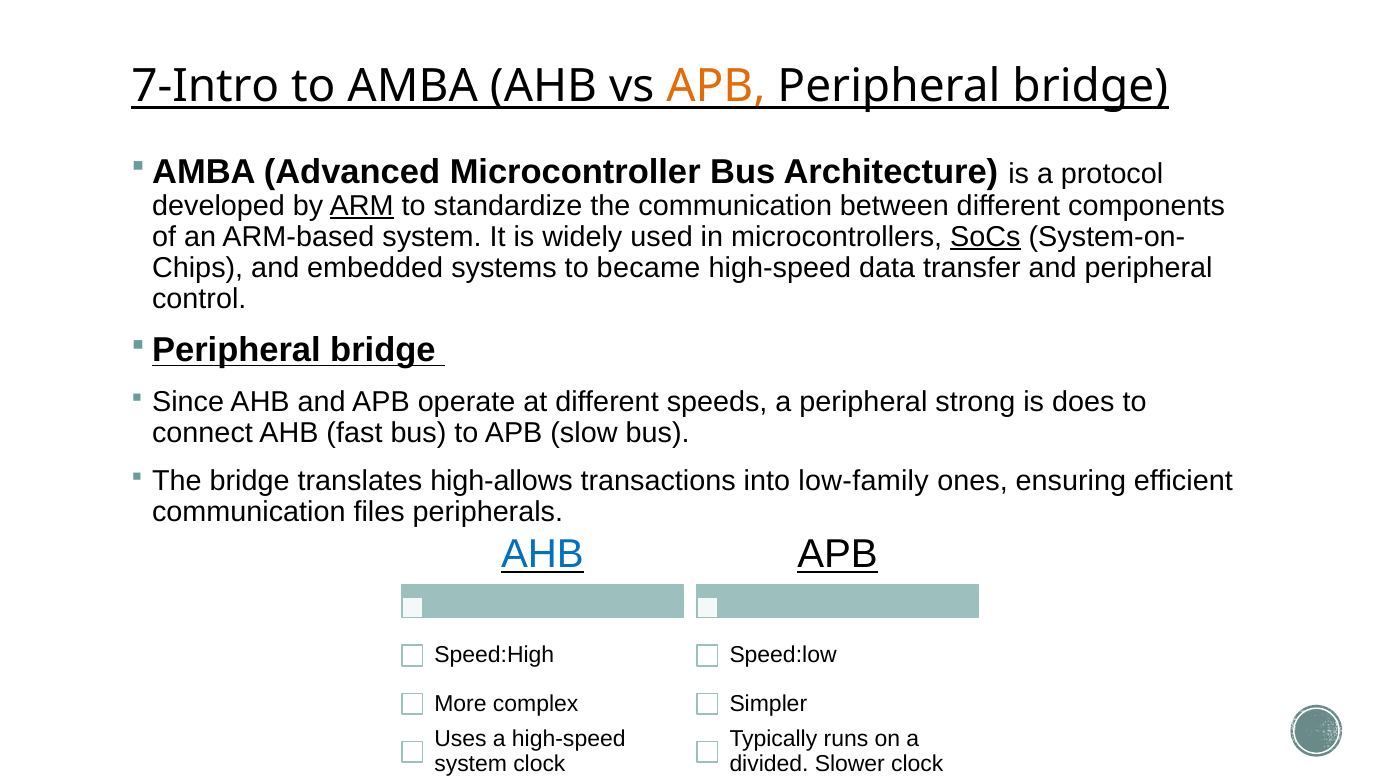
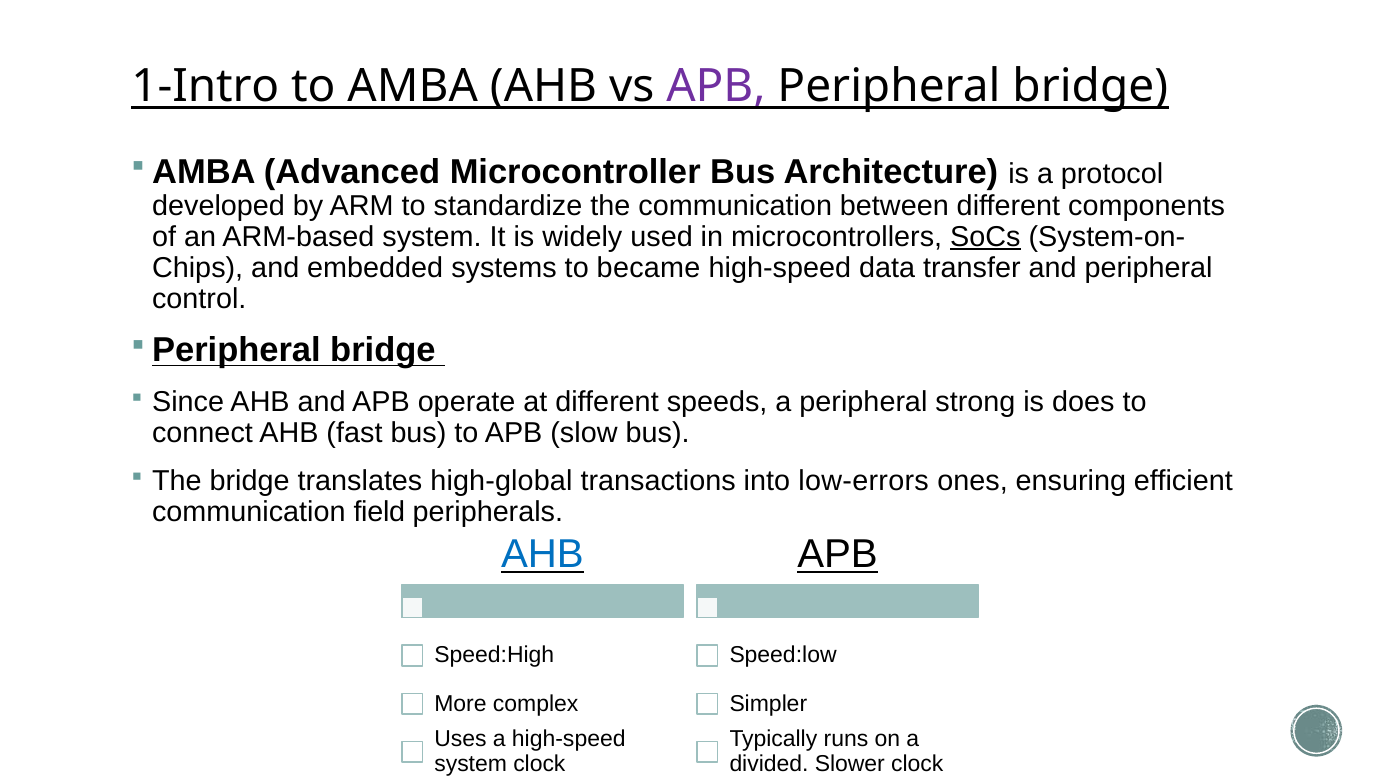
7-Intro: 7-Intro -> 1-Intro
APB at (716, 86) colour: orange -> purple
ARM underline: present -> none
high-allows: high-allows -> high-global
low-family: low-family -> low-errors
files: files -> field
